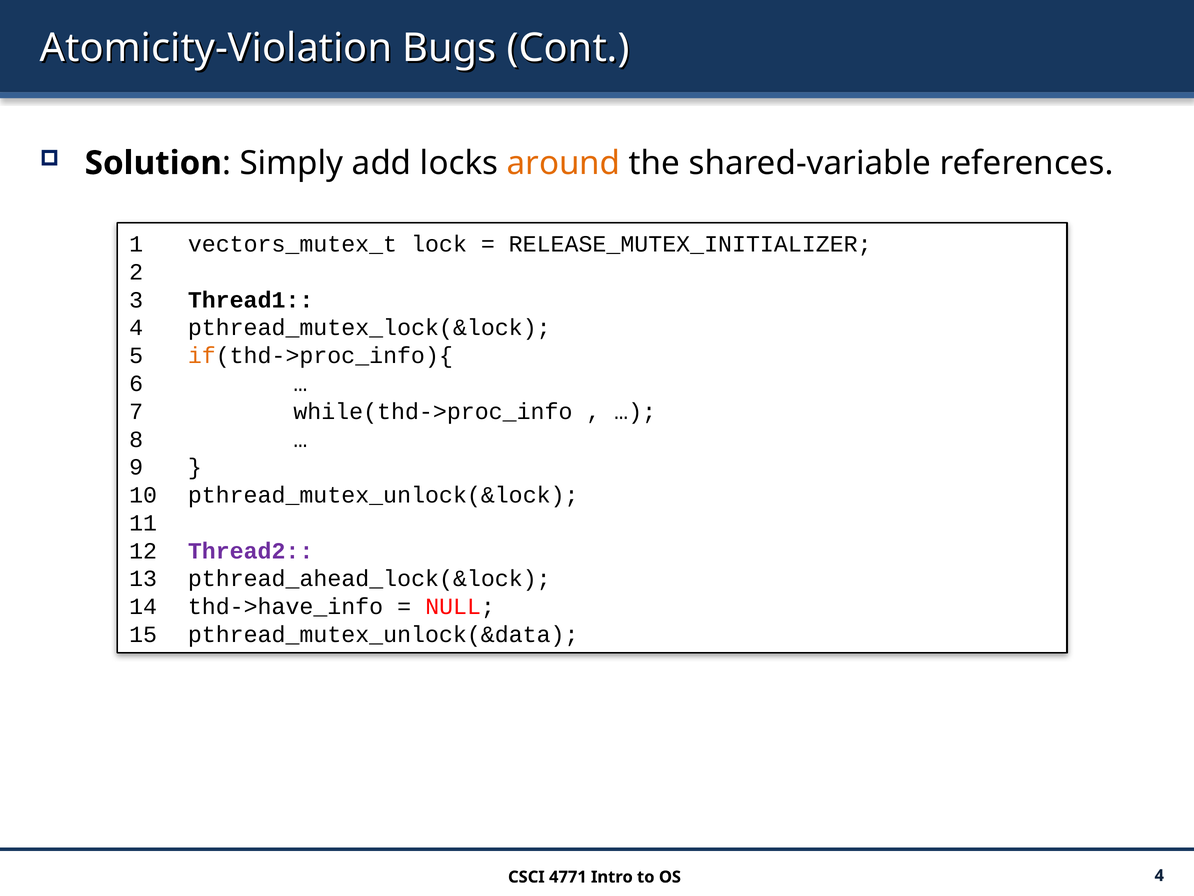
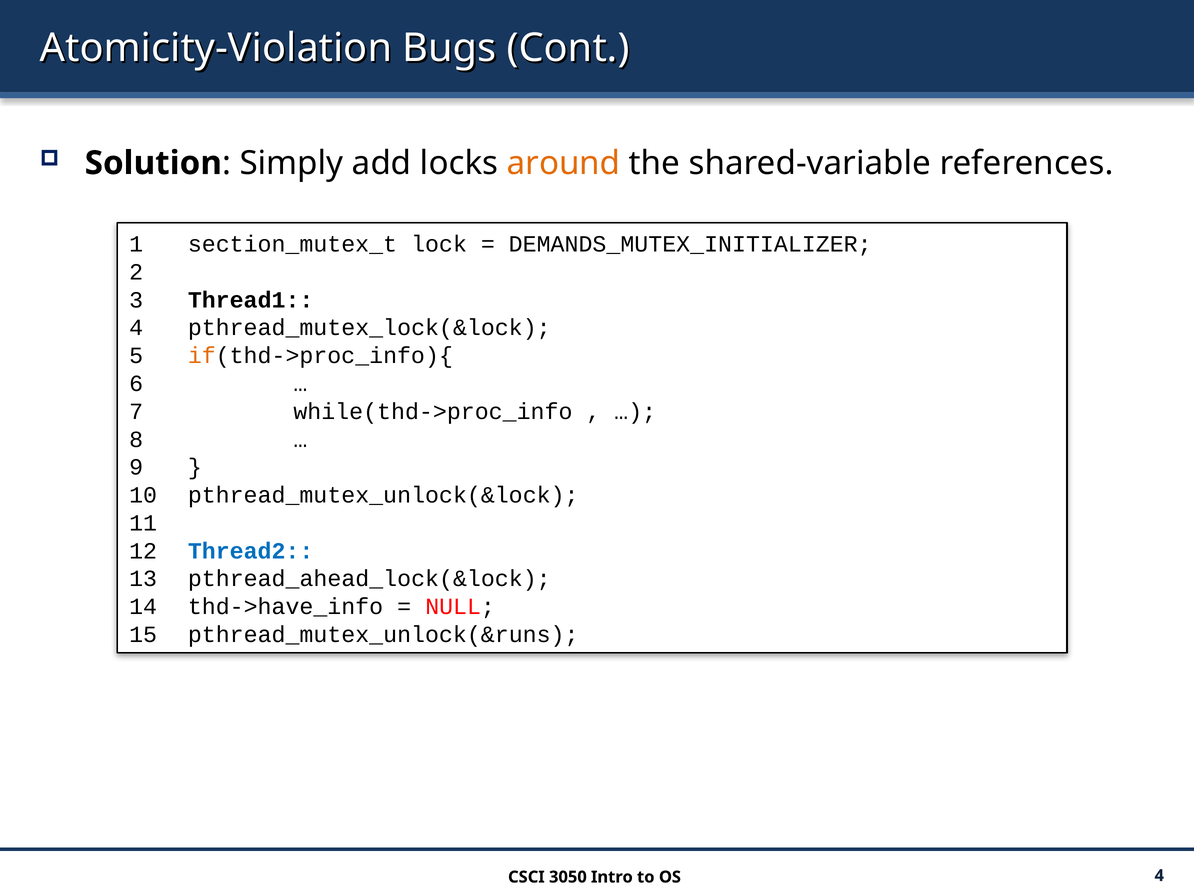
vectors_mutex_t: vectors_mutex_t -> section_mutex_t
RELEASE_MUTEX_INITIALIZER: RELEASE_MUTEX_INITIALIZER -> DEMANDS_MUTEX_INITIALIZER
Thread2 colour: purple -> blue
pthread_mutex_unlock(&data: pthread_mutex_unlock(&data -> pthread_mutex_unlock(&runs
4771: 4771 -> 3050
